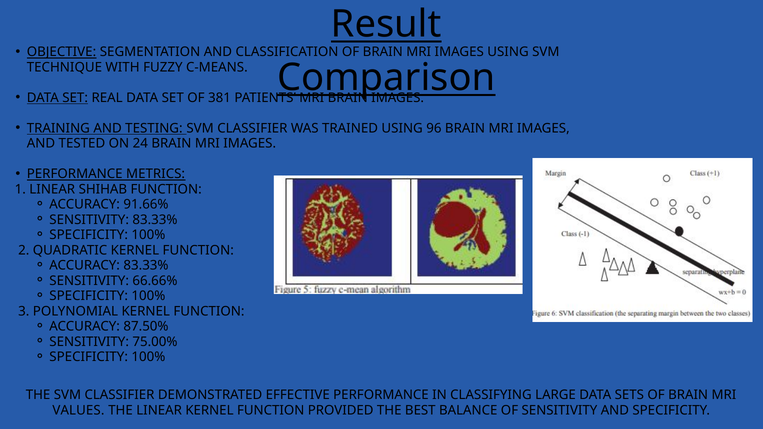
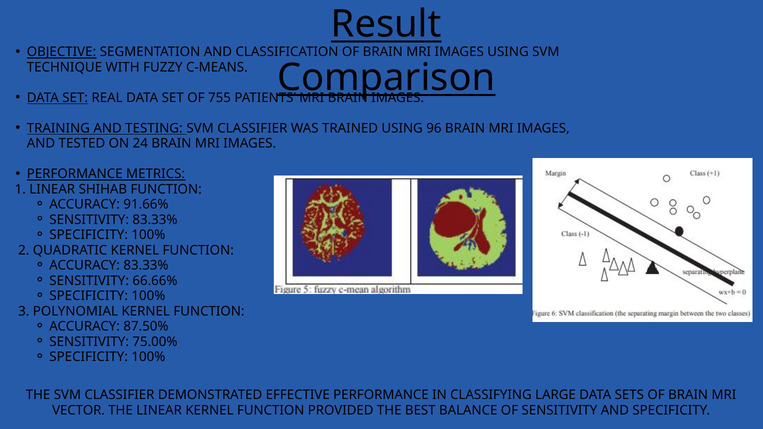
381: 381 -> 755
VALUES: VALUES -> VECTOR
